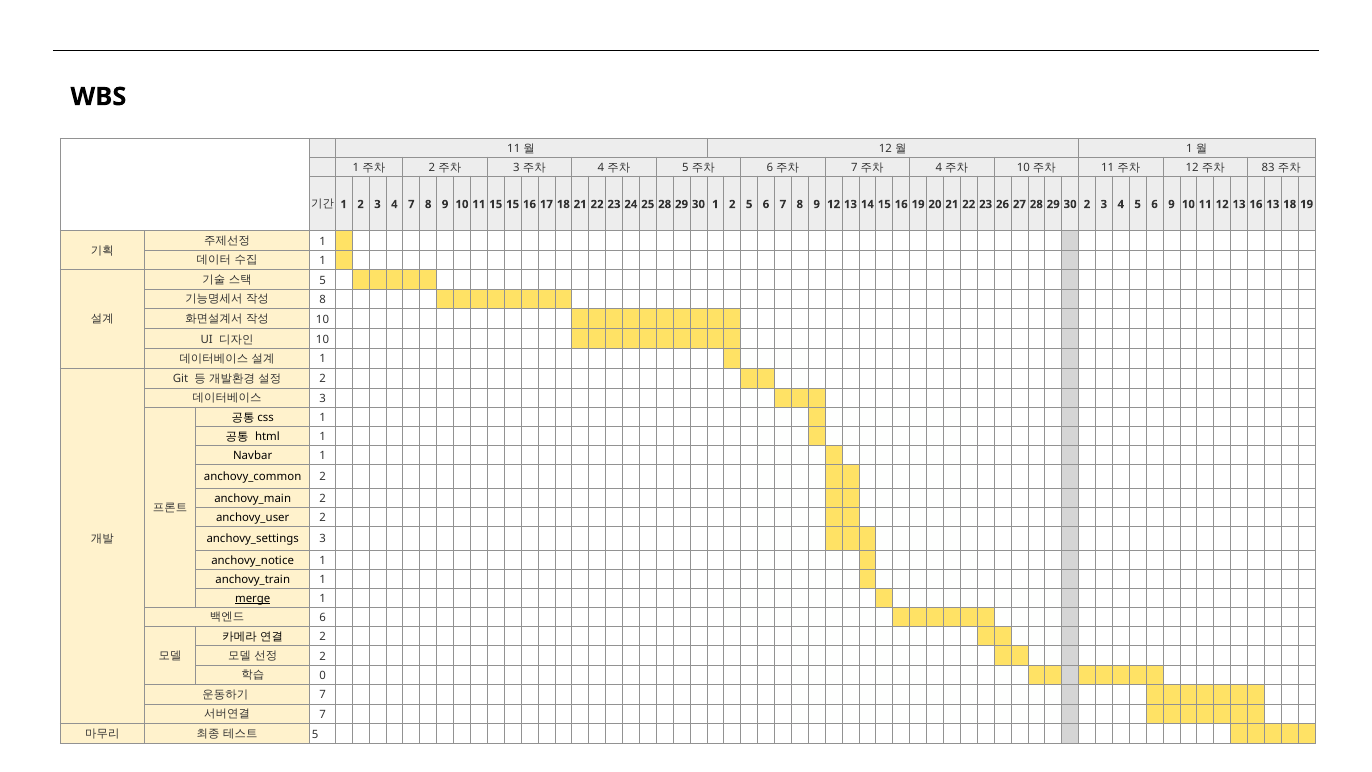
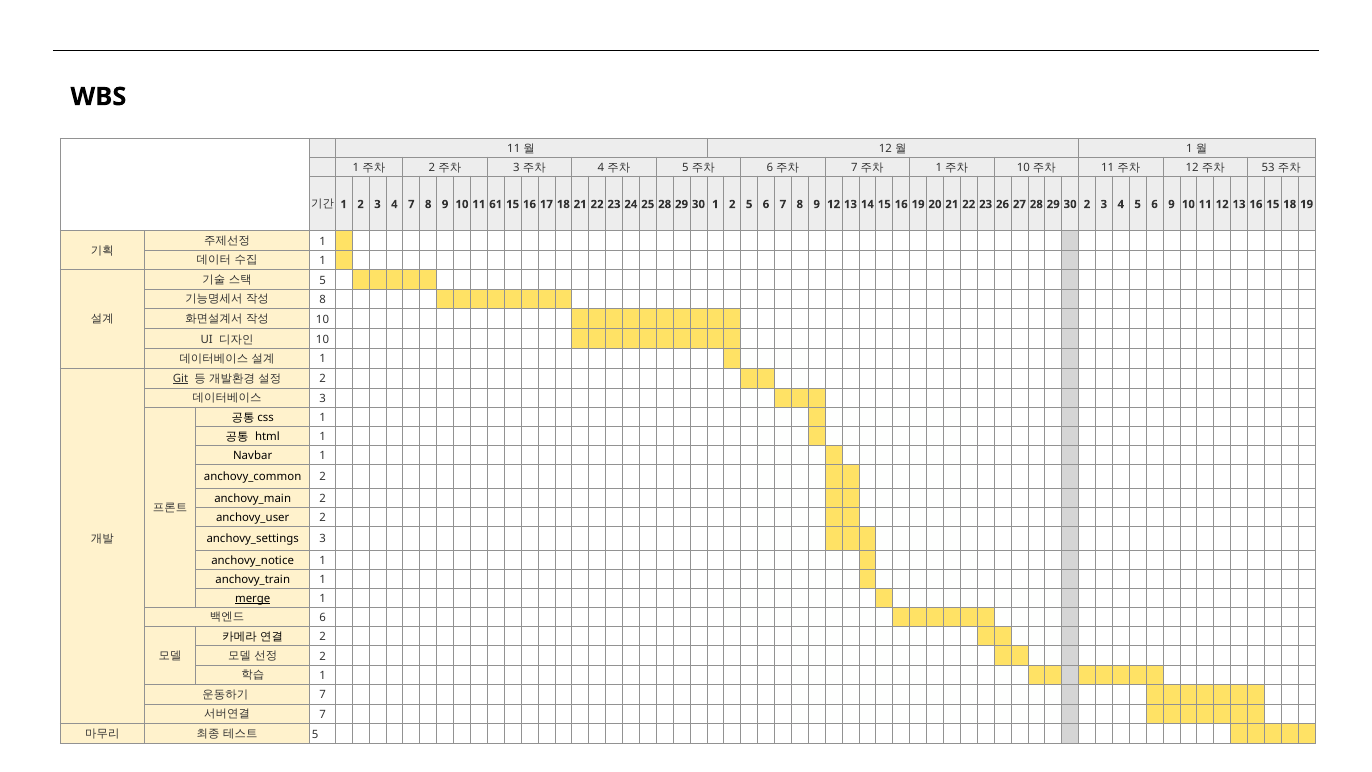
4 at (939, 167): 4 -> 1
83: 83 -> 53
11 15: 15 -> 61
16 13: 13 -> 15
Git underline: none -> present
0 at (323, 675): 0 -> 1
